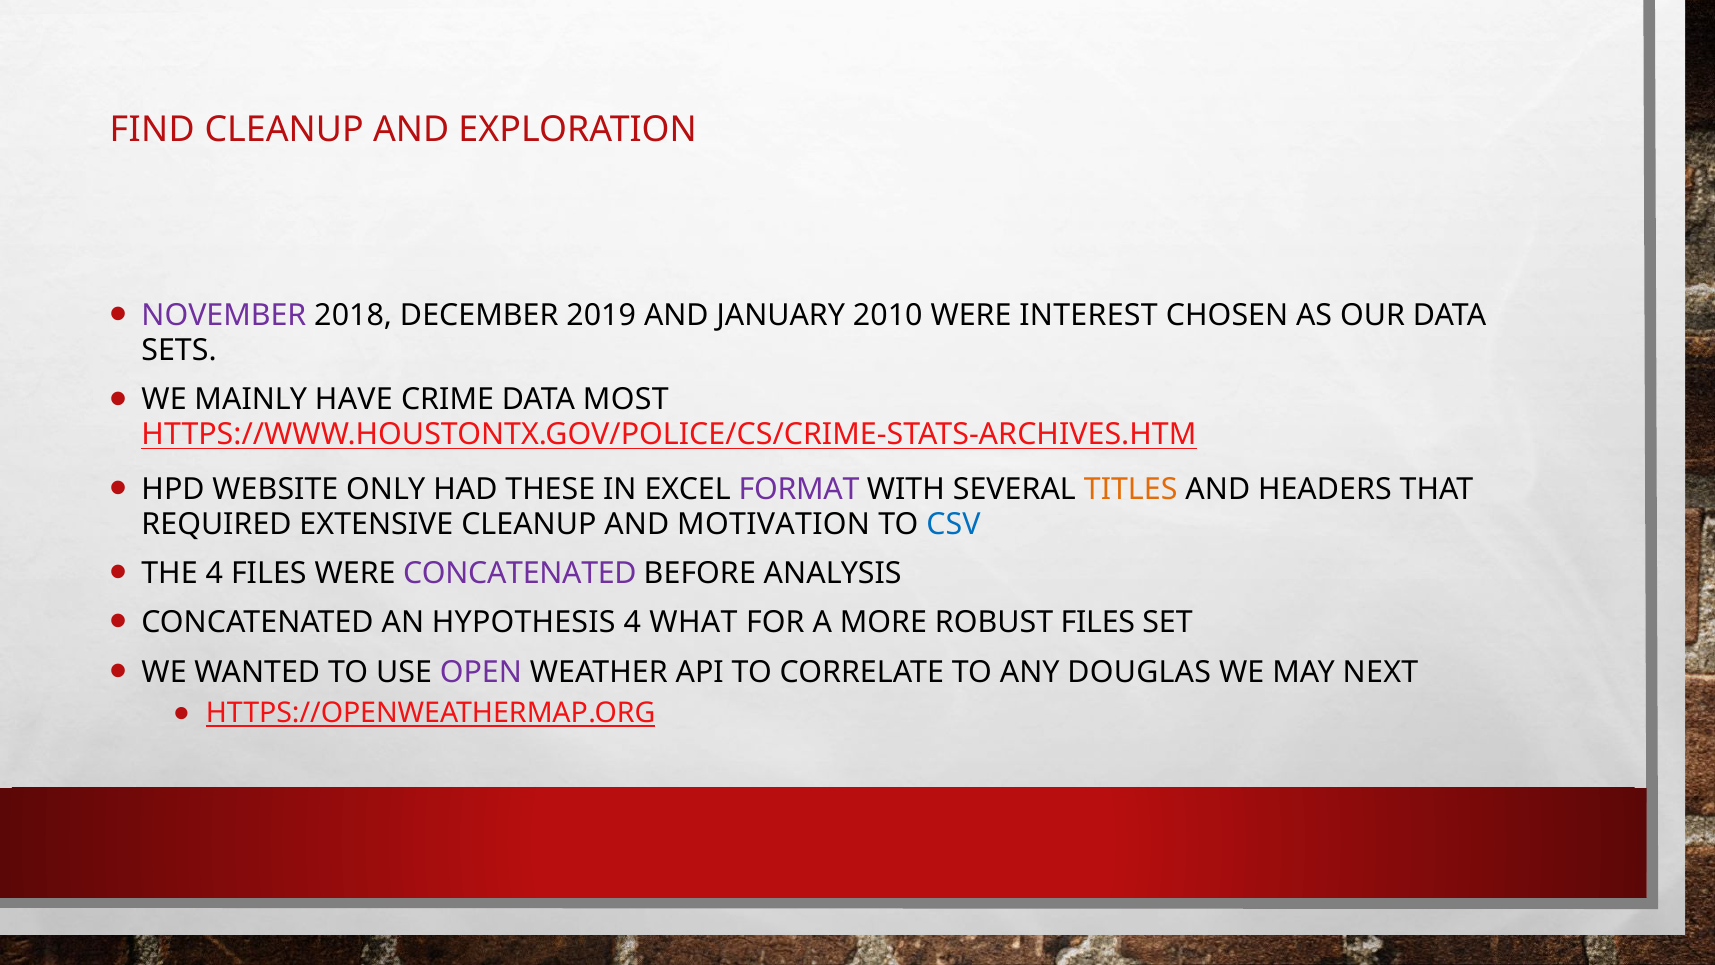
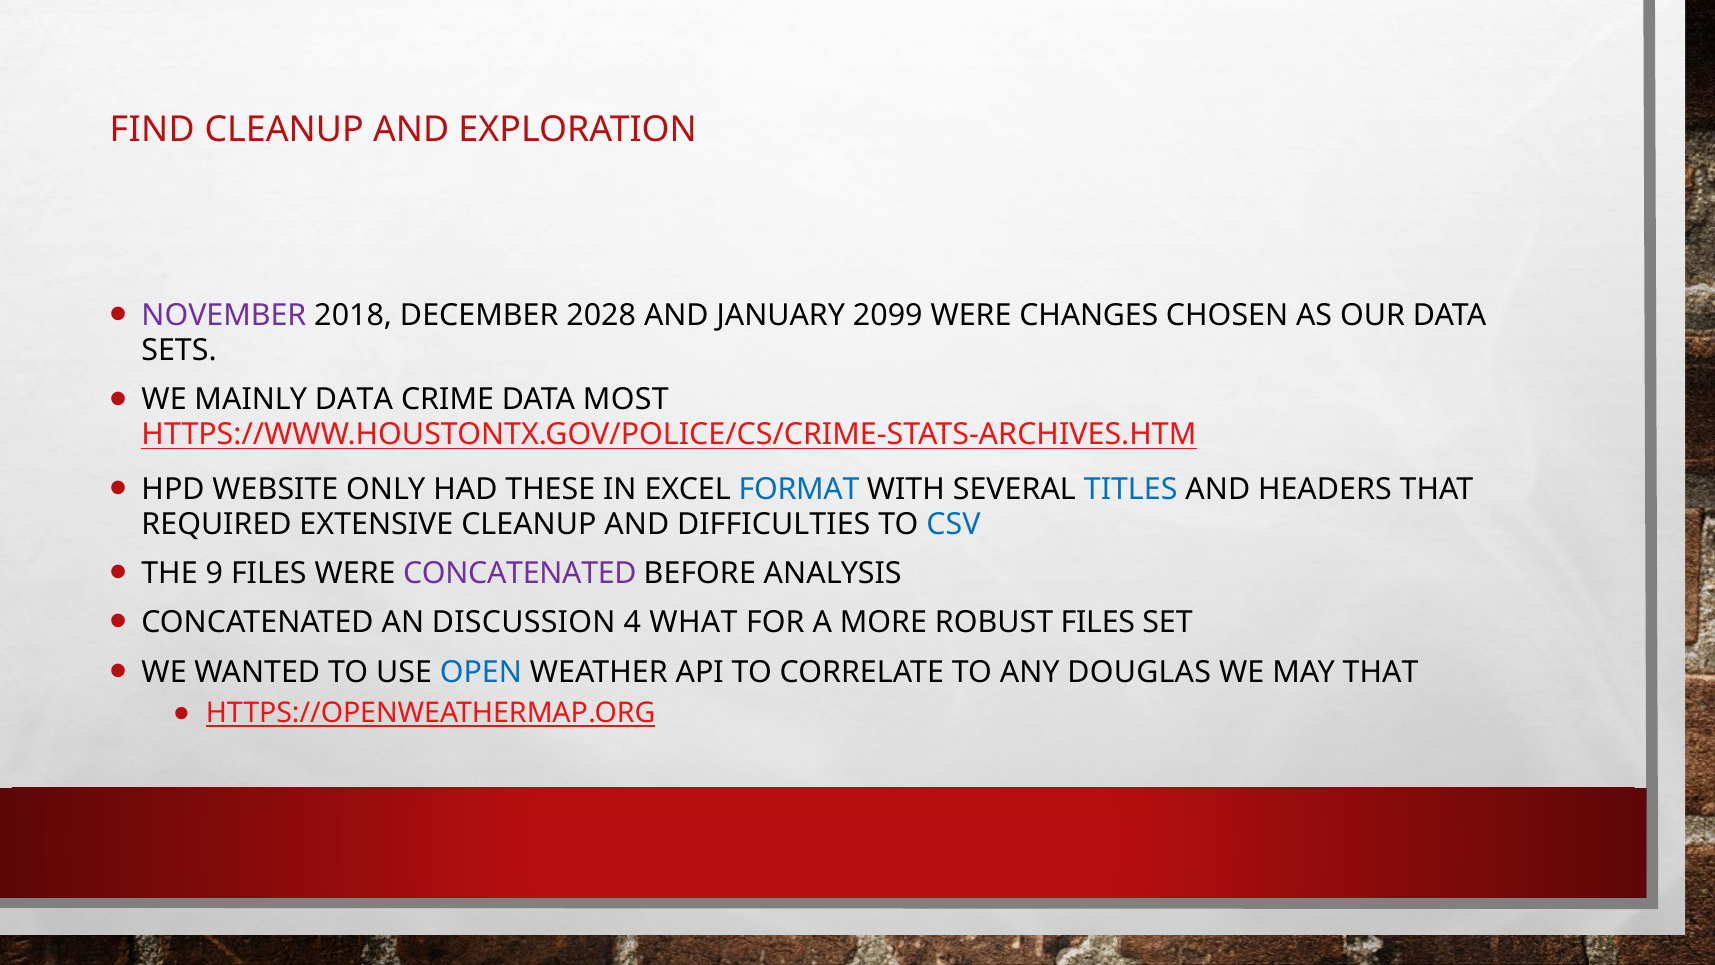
2019: 2019 -> 2028
2010: 2010 -> 2099
INTEREST: INTEREST -> CHANGES
MAINLY HAVE: HAVE -> DATA
FORMAT colour: purple -> blue
TITLES colour: orange -> blue
MOTIVATION: MOTIVATION -> DIFFICULTIES
THE 4: 4 -> 9
HYPOTHESIS: HYPOTHESIS -> DISCUSSION
OPEN colour: purple -> blue
MAY NEXT: NEXT -> THAT
